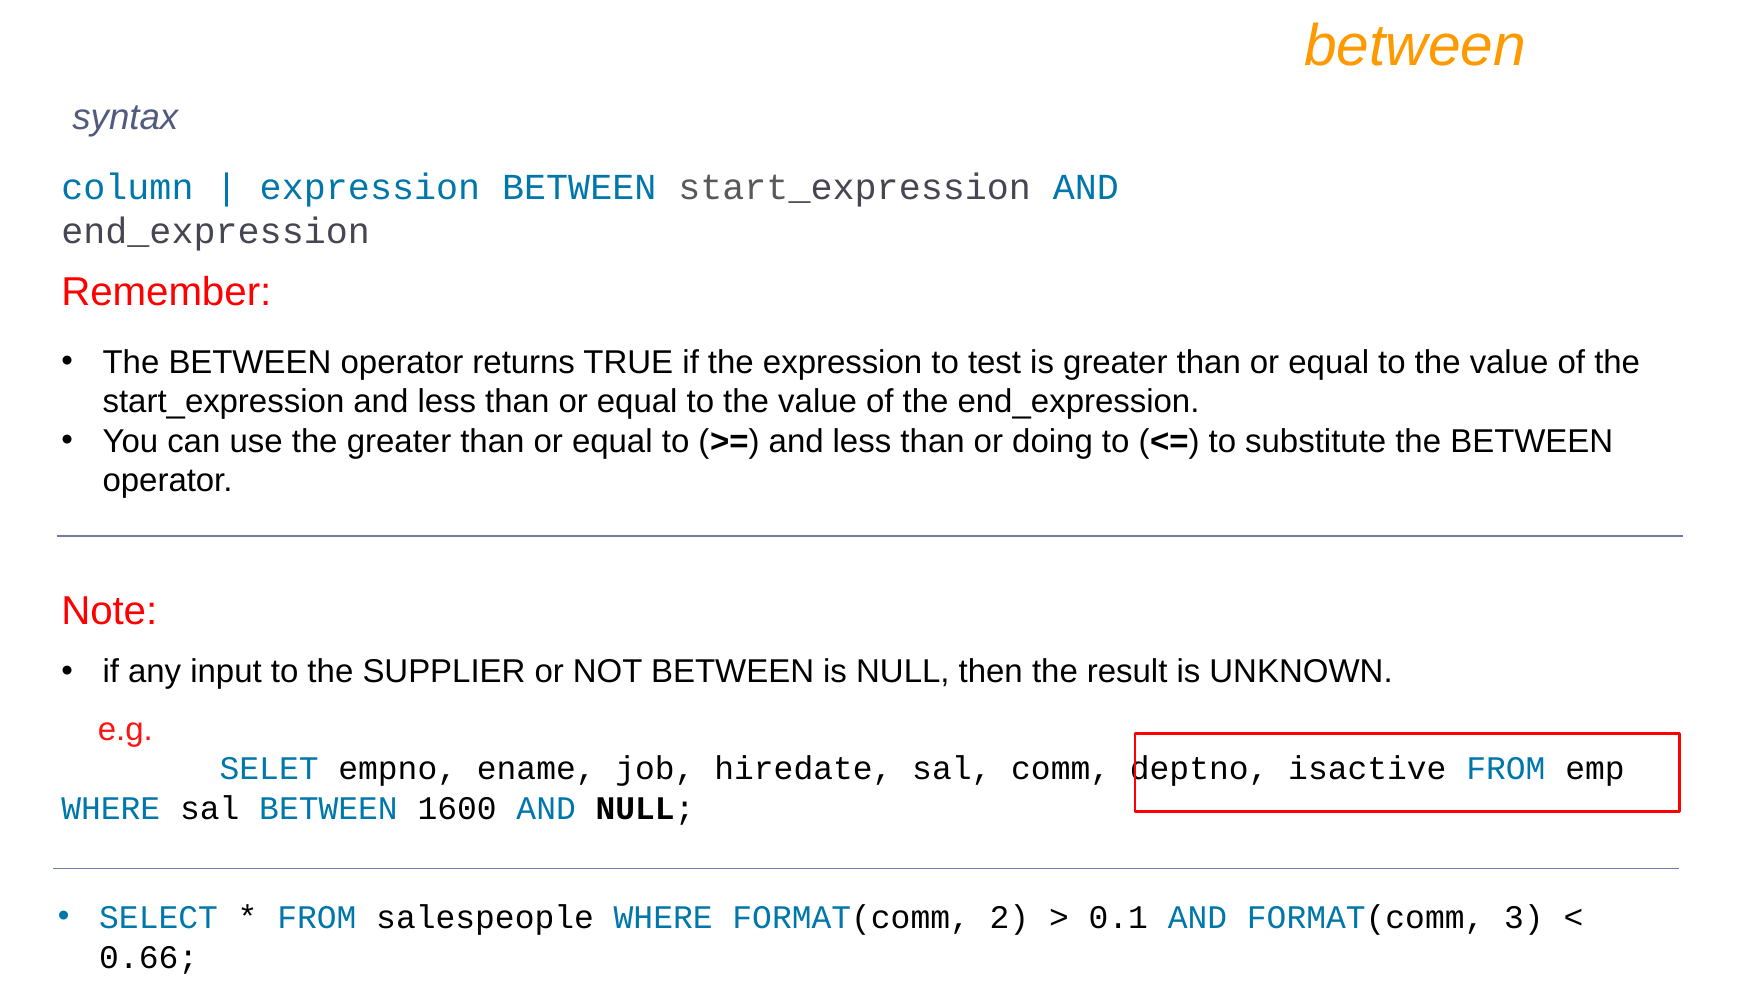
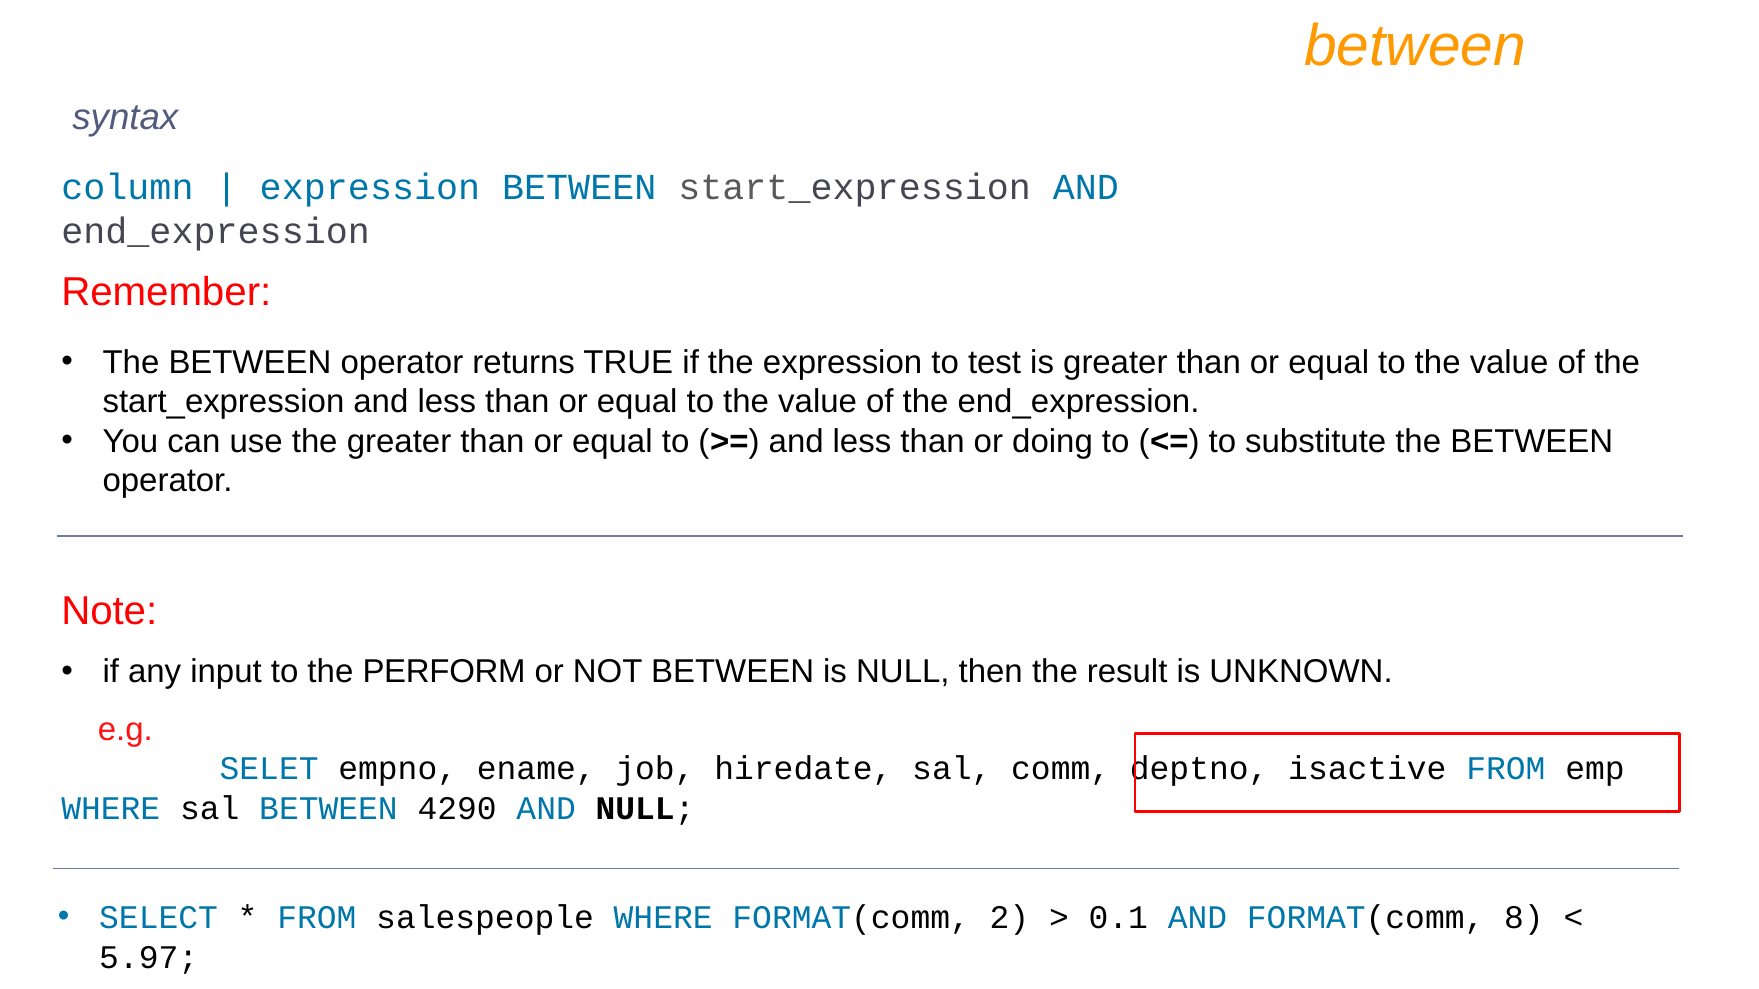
SUPPLIER: SUPPLIER -> PERFORM
1600: 1600 -> 4290
3: 3 -> 8
0.66: 0.66 -> 5.97
